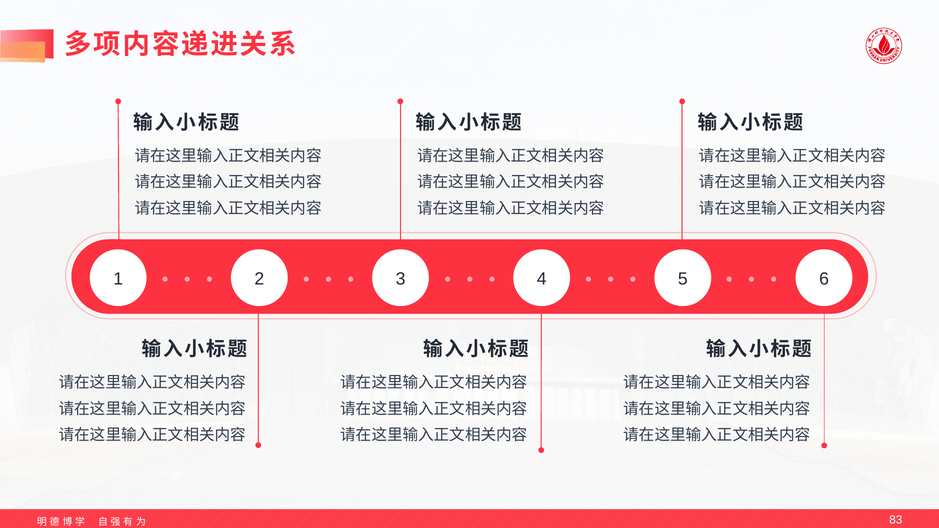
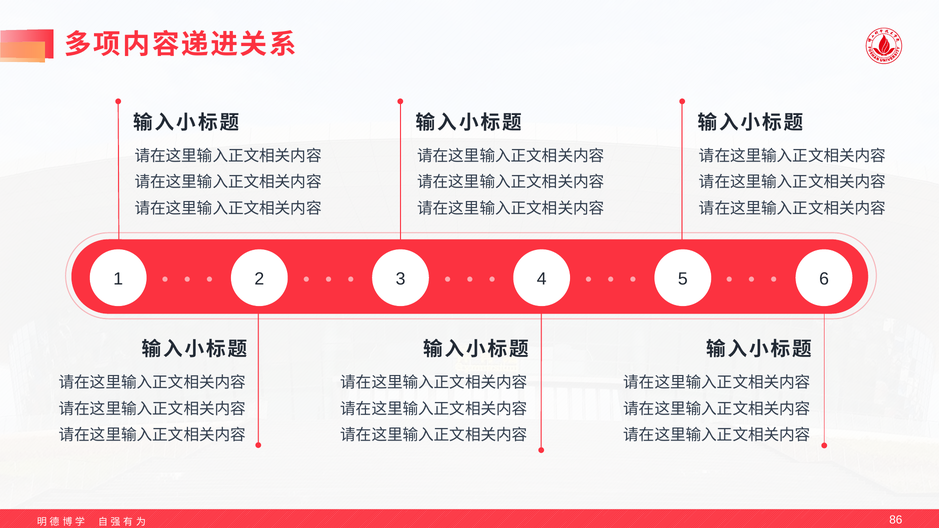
83: 83 -> 86
